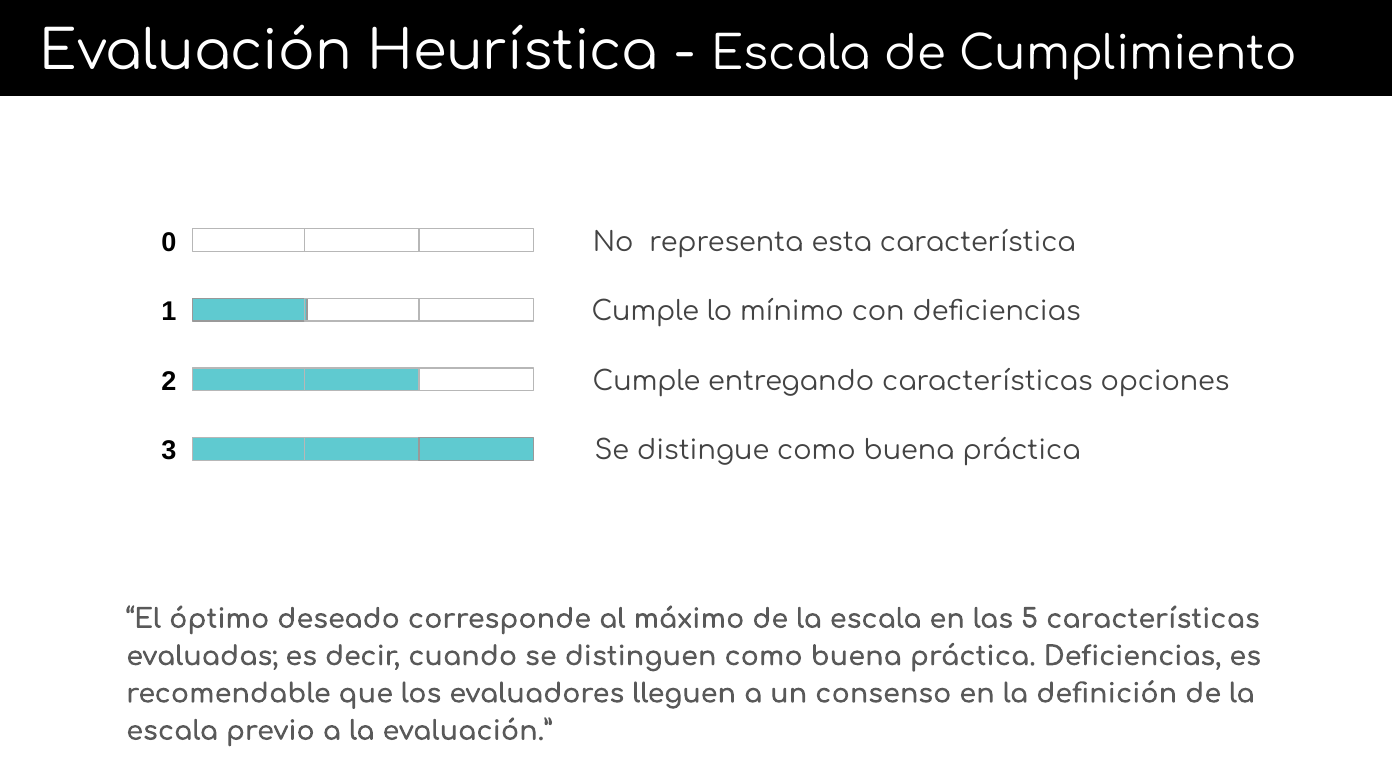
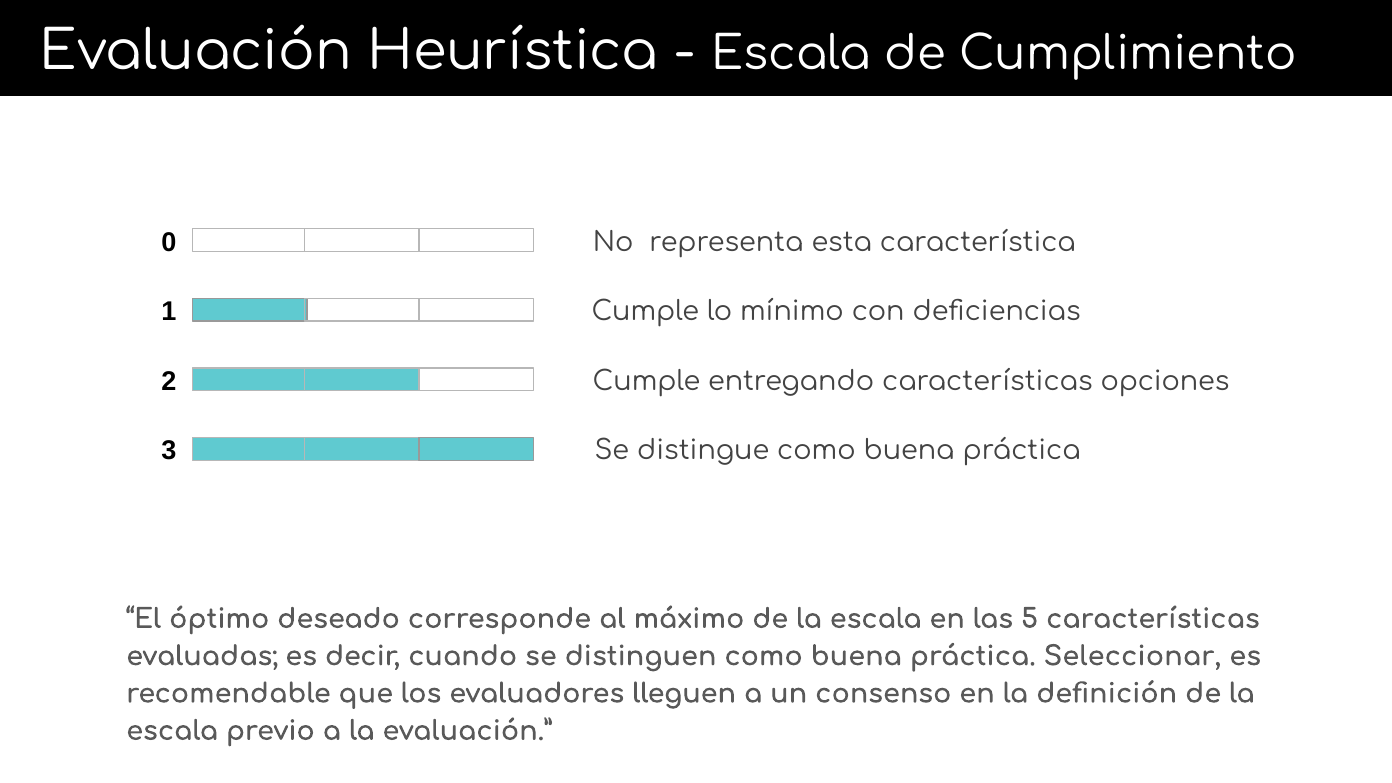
práctica Deficiencias: Deficiencias -> Seleccionar
